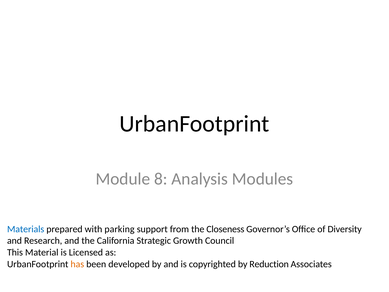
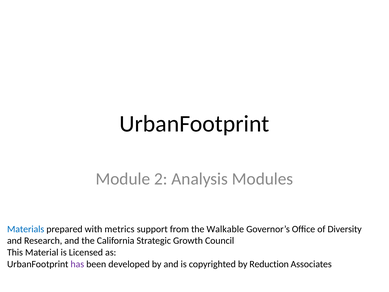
8: 8 -> 2
parking: parking -> metrics
Closeness: Closeness -> Walkable
has colour: orange -> purple
